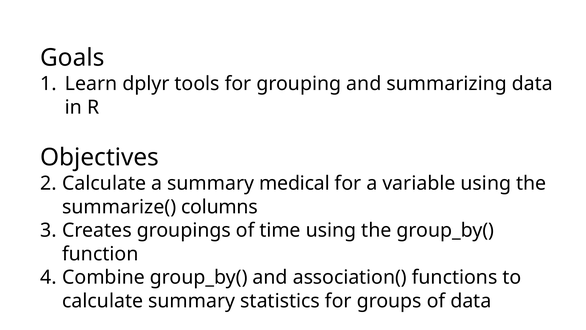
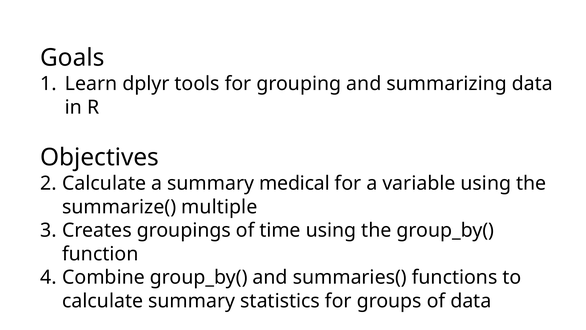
columns: columns -> multiple
association(: association( -> summaries(
